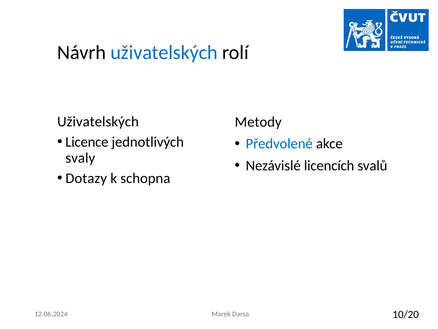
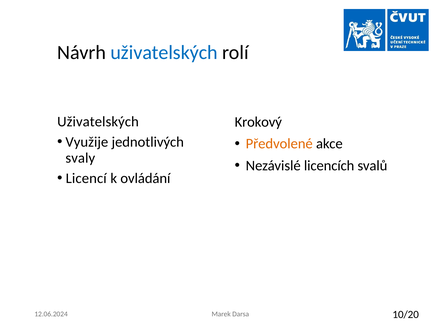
Metody: Metody -> Krokový
Licence: Licence -> Využije
Předvolené colour: blue -> orange
Dotazy: Dotazy -> Licencí
schopna: schopna -> ovládání
